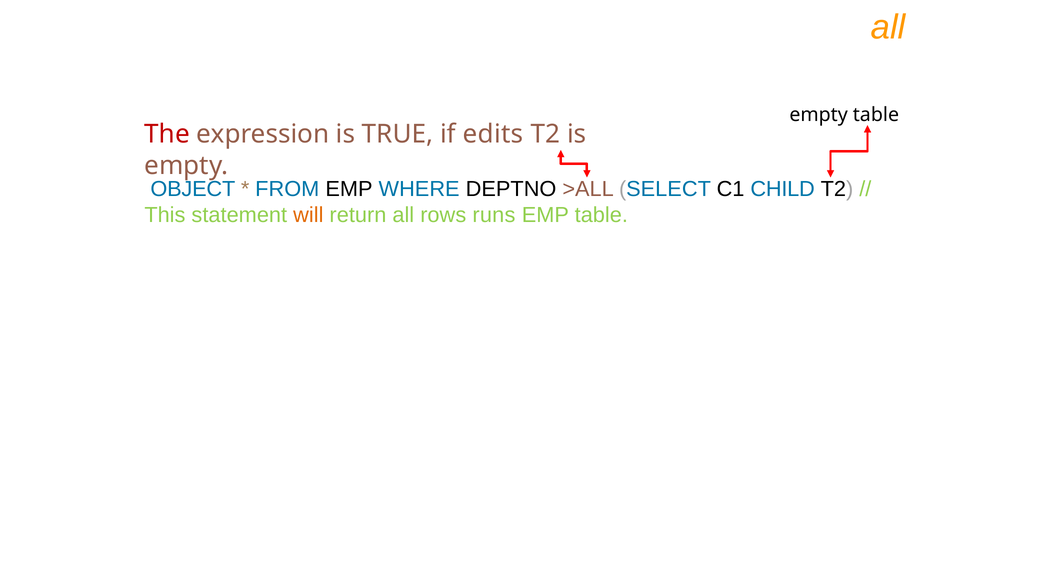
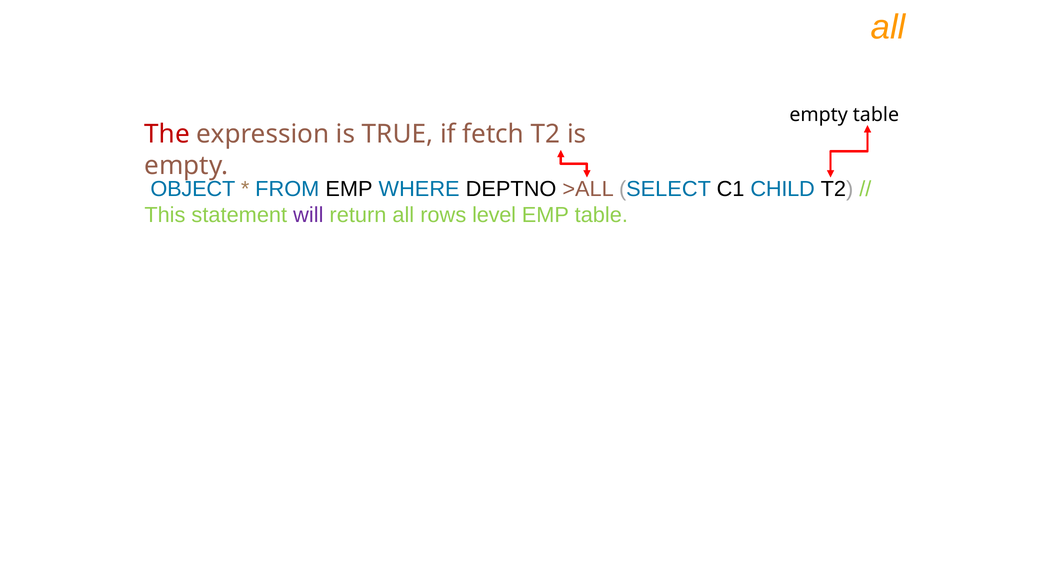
edits: edits -> fetch
will colour: orange -> purple
runs: runs -> level
